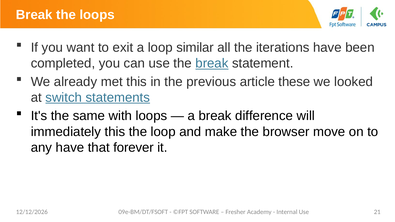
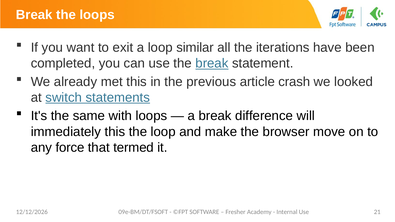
these: these -> crash
any have: have -> force
forever: forever -> termed
